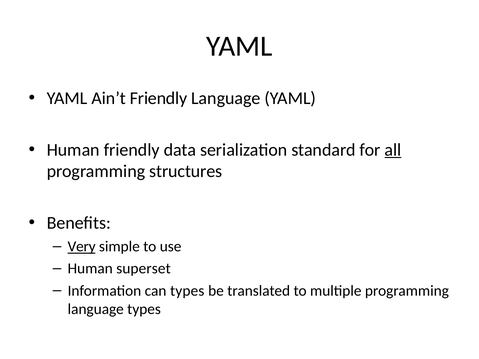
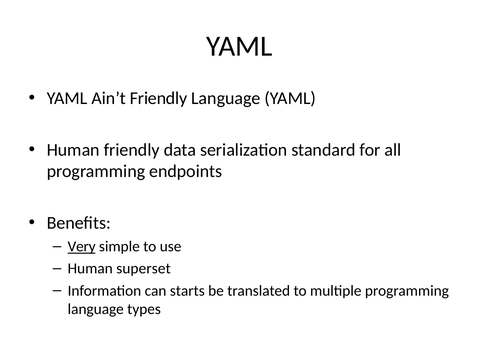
all underline: present -> none
structures: structures -> endpoints
can types: types -> starts
